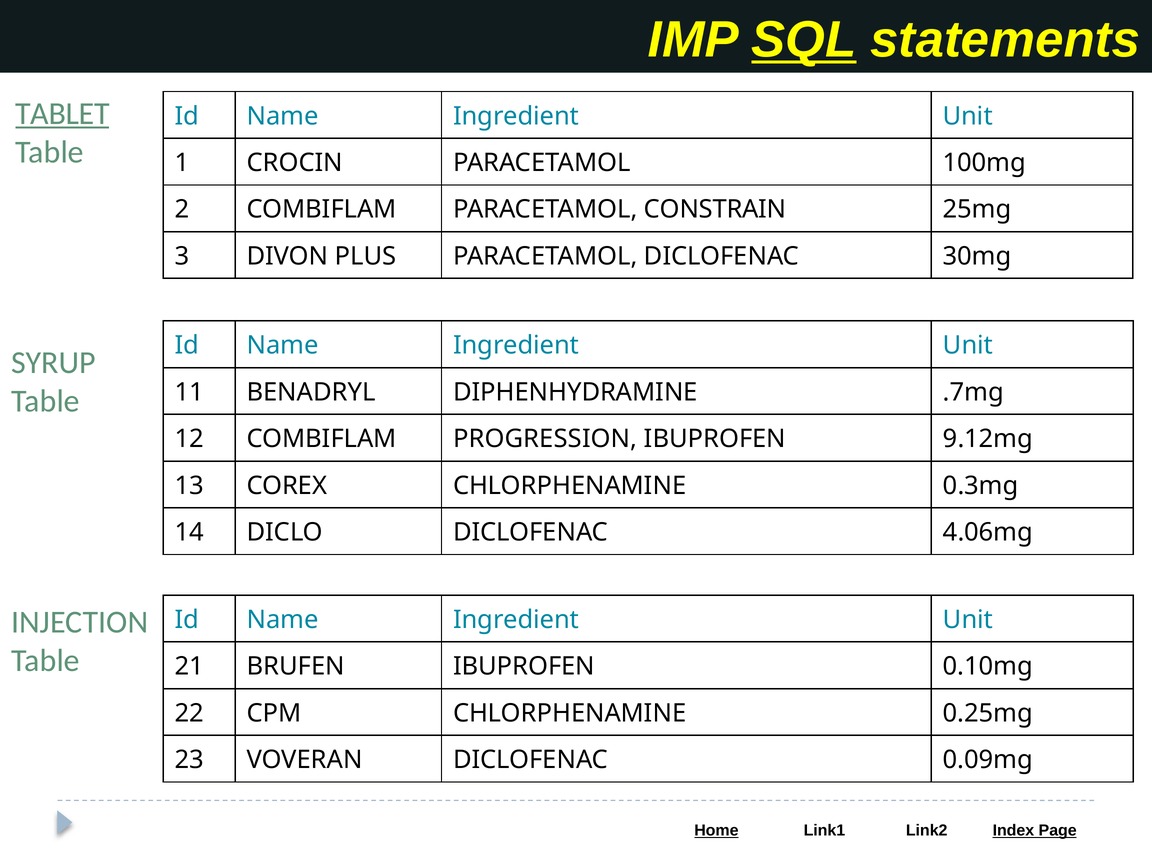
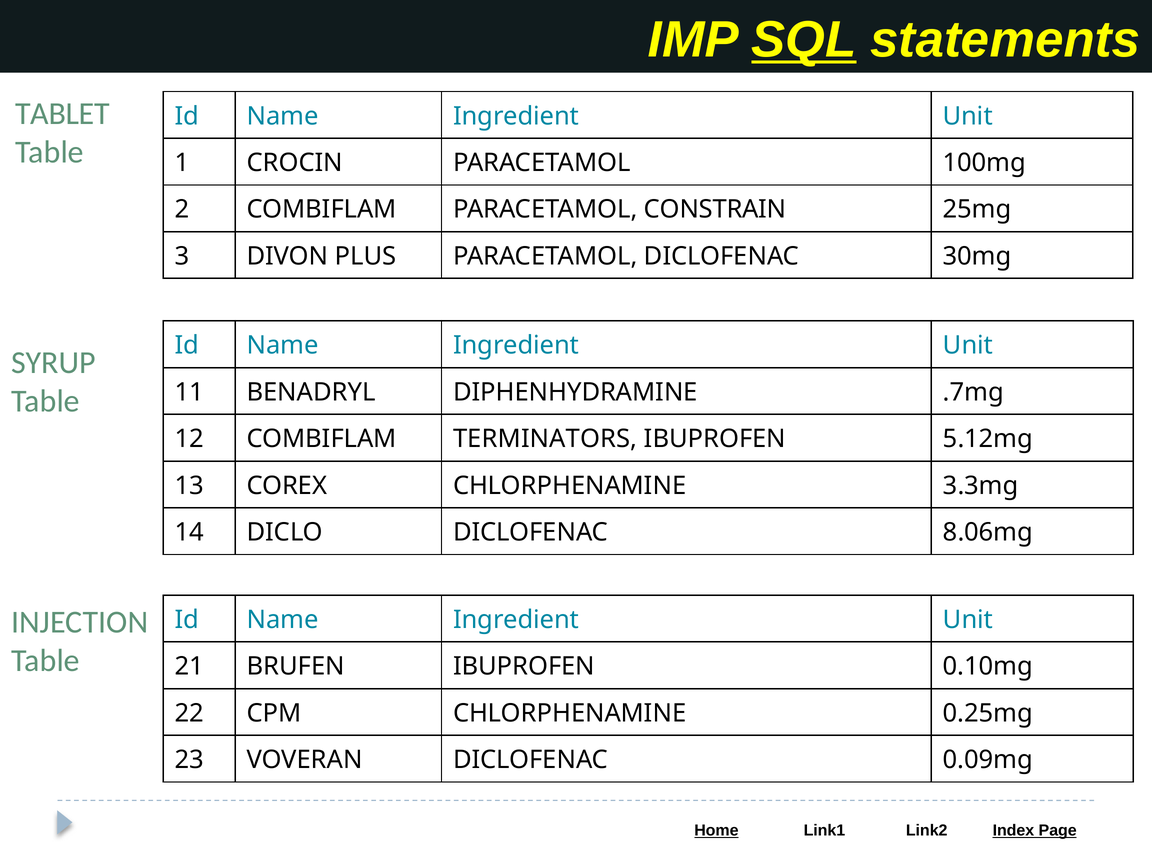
TABLET underline: present -> none
PROGRESSION: PROGRESSION -> TERMINATORS
9.12mg: 9.12mg -> 5.12mg
0.3mg: 0.3mg -> 3.3mg
4.06mg: 4.06mg -> 8.06mg
